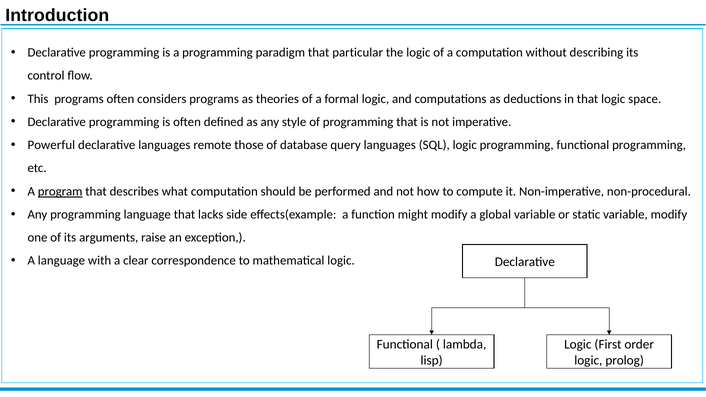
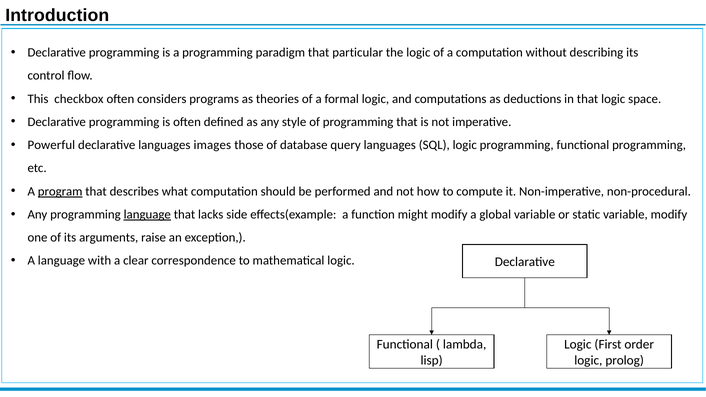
This programs: programs -> checkbox
remote: remote -> images
language at (147, 215) underline: none -> present
